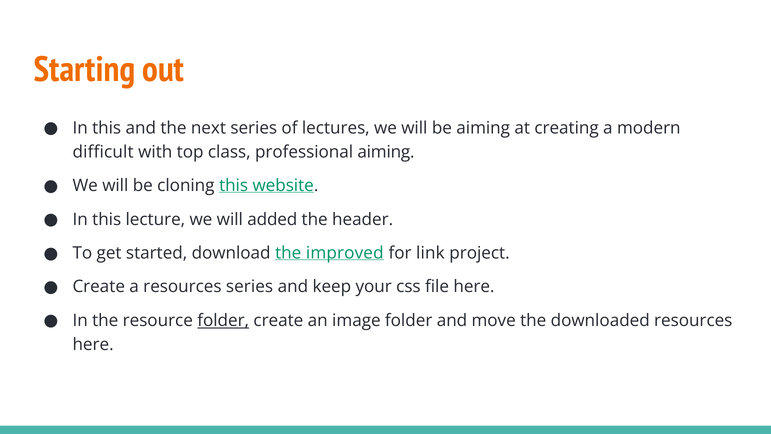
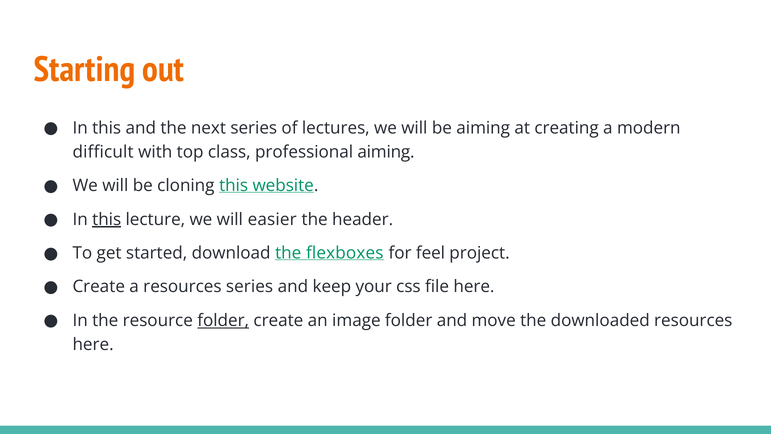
this at (107, 219) underline: none -> present
added: added -> easier
improved: improved -> flexboxes
link: link -> feel
